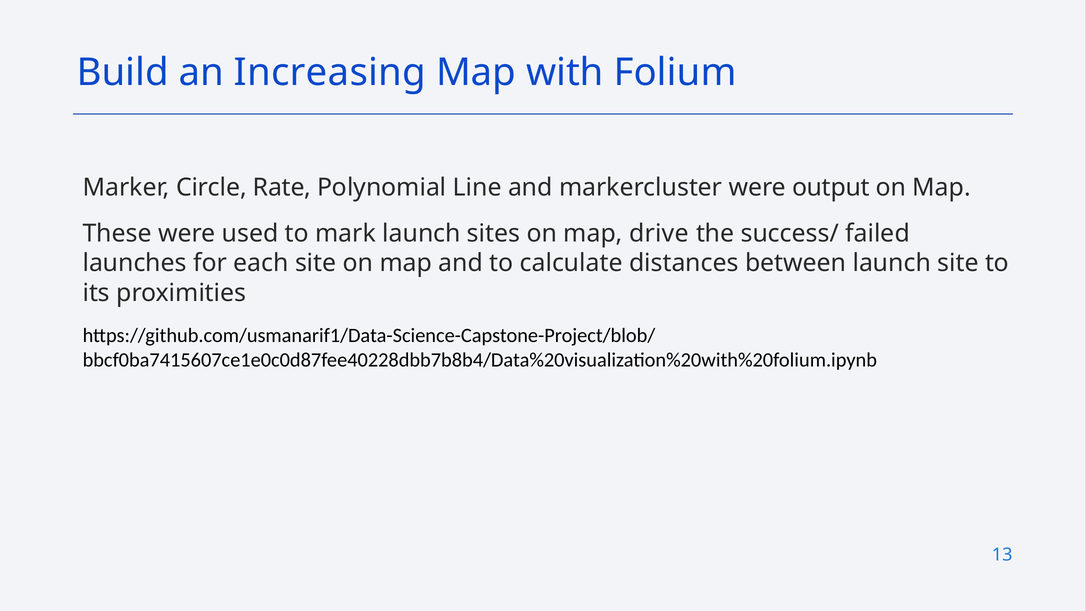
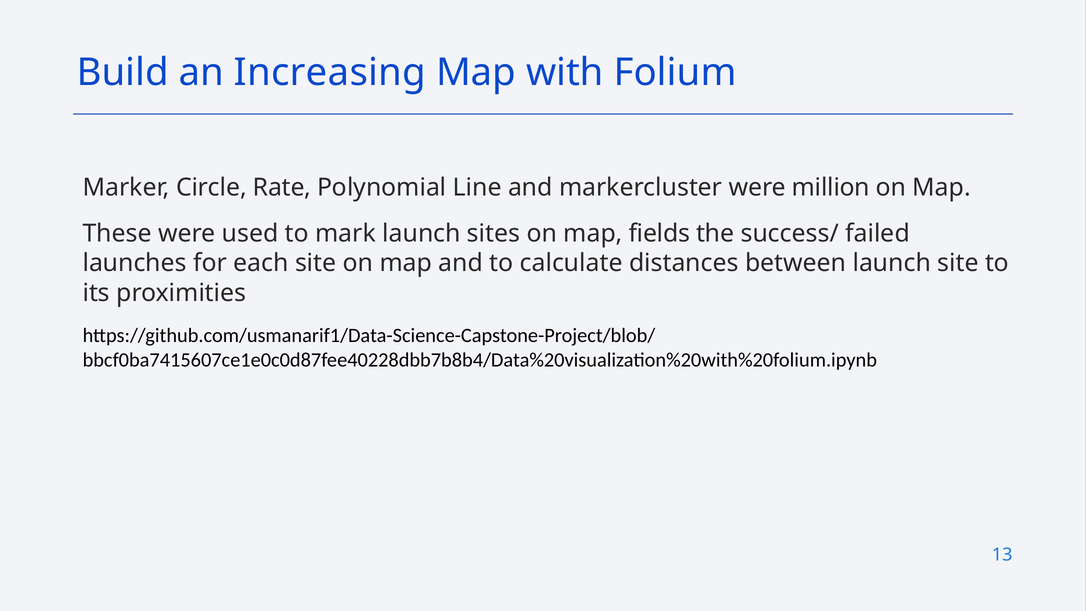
output: output -> million
drive: drive -> fields
